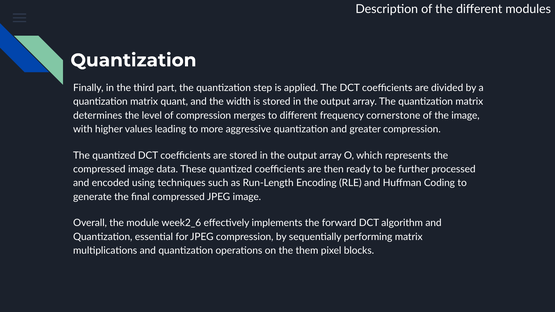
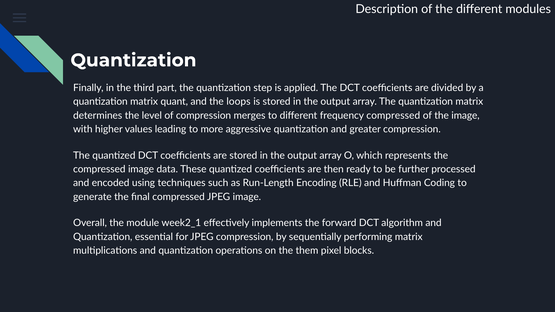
width: width -> loops
frequency cornerstone: cornerstone -> compressed
week2_6: week2_6 -> week2_1
